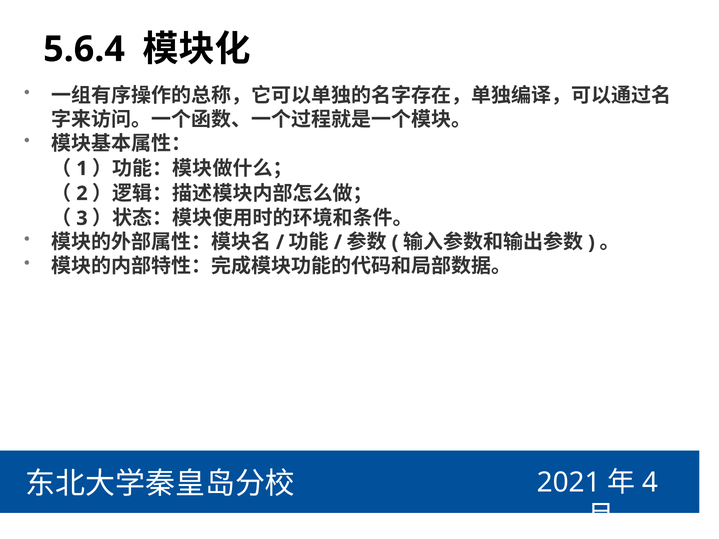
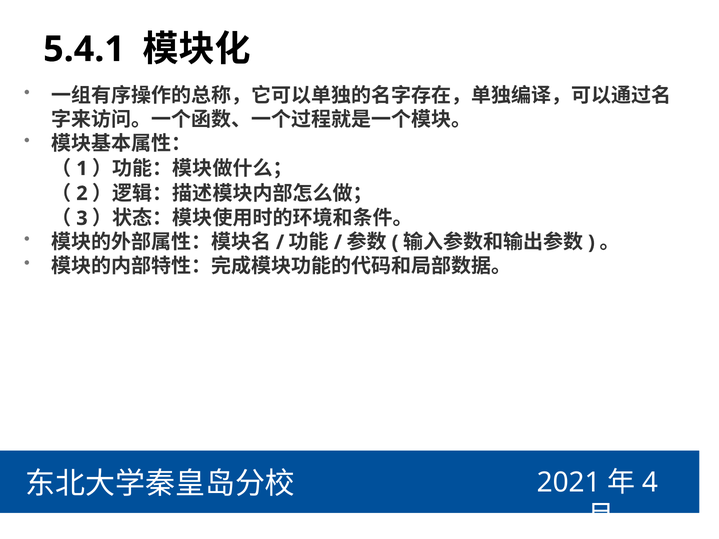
5.6.4: 5.6.4 -> 5.4.1
